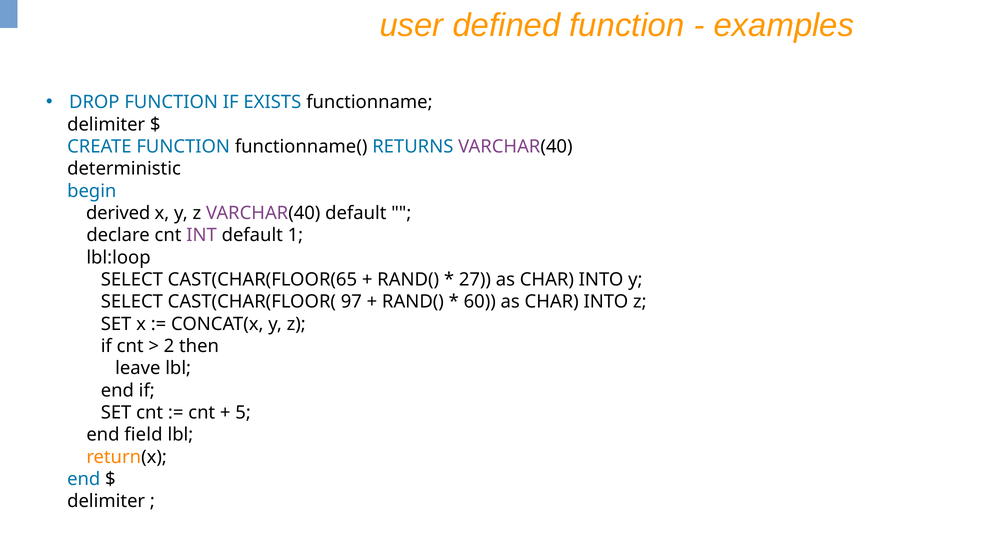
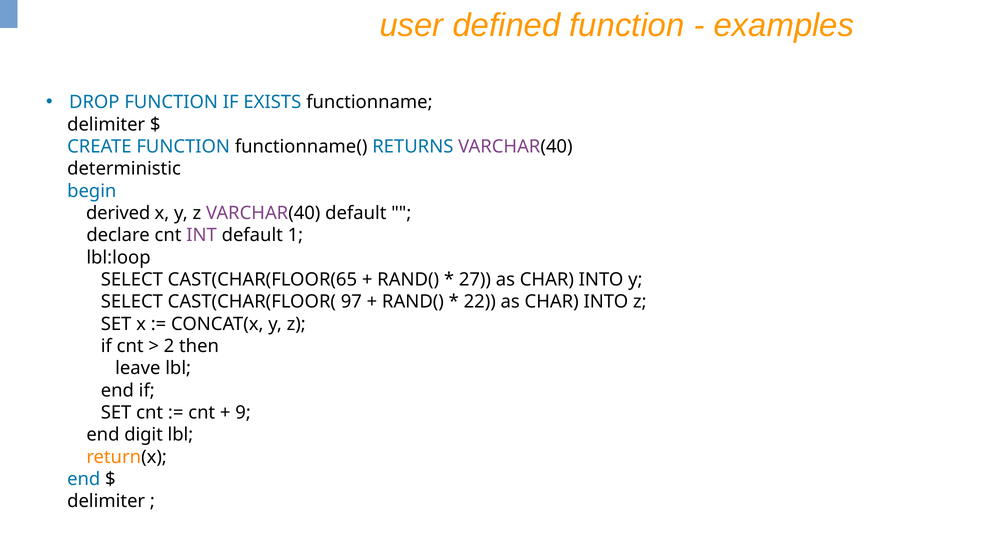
60: 60 -> 22
5: 5 -> 9
field: field -> digit
